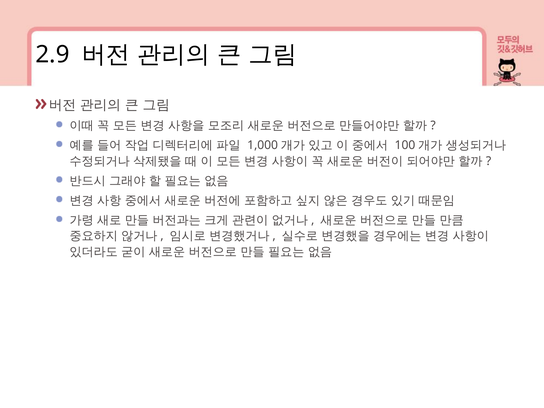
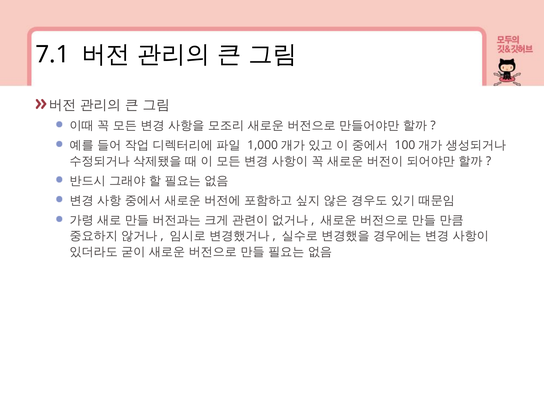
2.9: 2.9 -> 7.1
